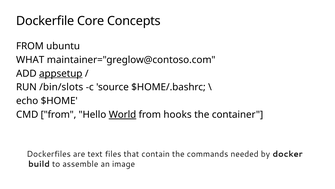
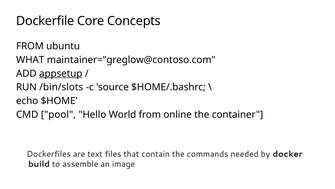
CMD from: from -> pool
World underline: present -> none
hooks: hooks -> online
